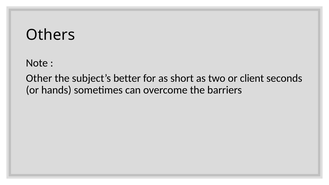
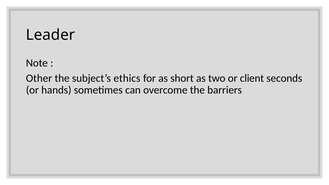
Others: Others -> Leader
better: better -> ethics
